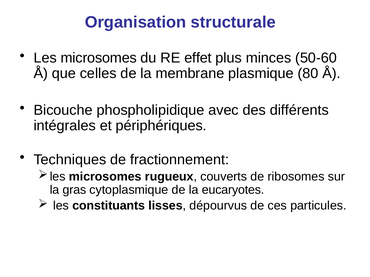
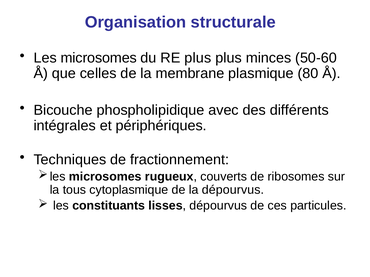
RE effet: effet -> plus
gras: gras -> tous
la eucaryotes: eucaryotes -> dépourvus
